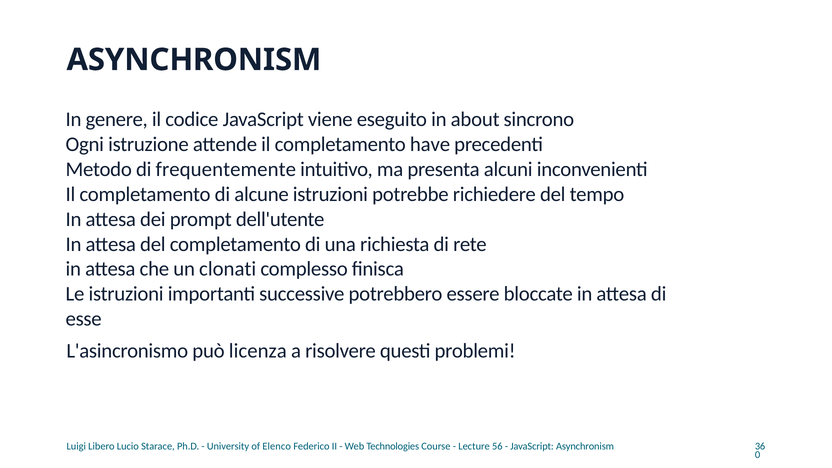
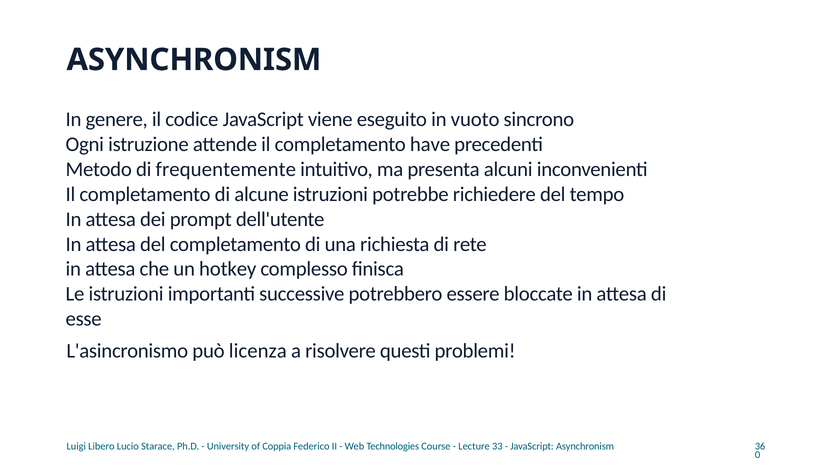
about: about -> vuoto
clonati: clonati -> hotkey
Elenco: Elenco -> Coppia
56: 56 -> 33
